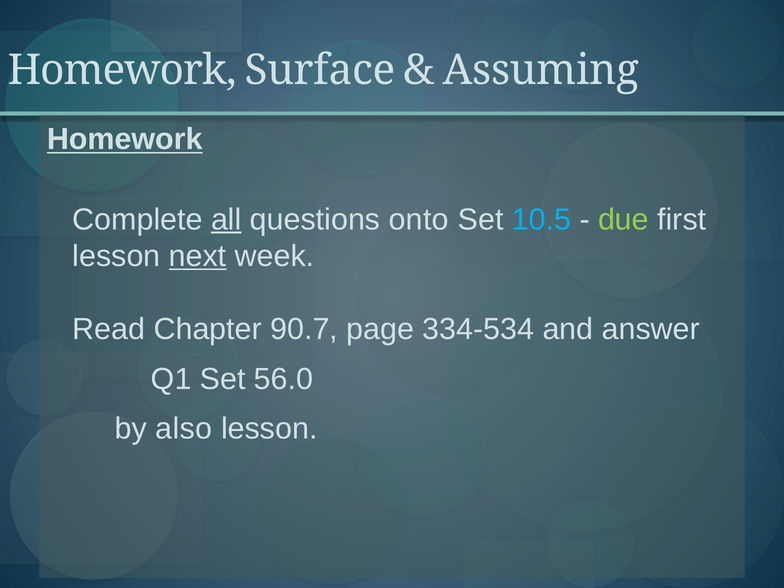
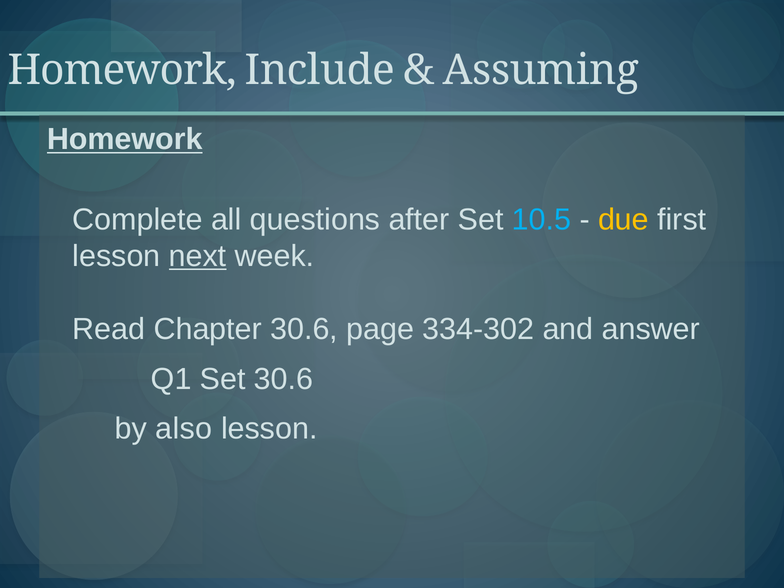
Surface: Surface -> Include
all underline: present -> none
onto: onto -> after
due colour: light green -> yellow
Chapter 90.7: 90.7 -> 30.6
334-534: 334-534 -> 334-302
Set 56.0: 56.0 -> 30.6
